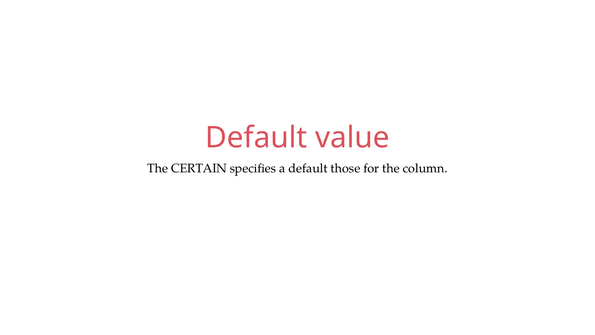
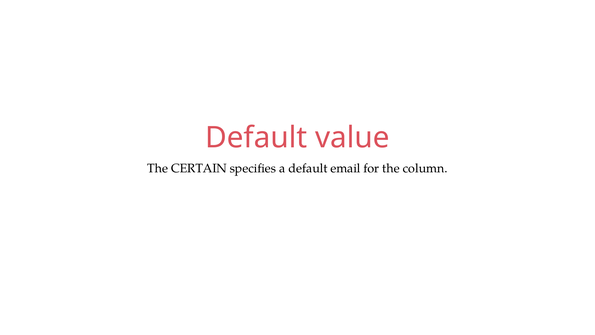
those: those -> email
